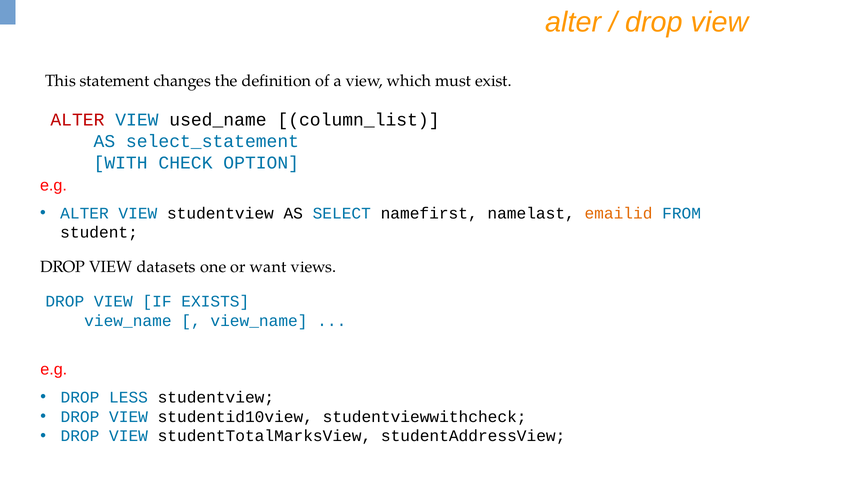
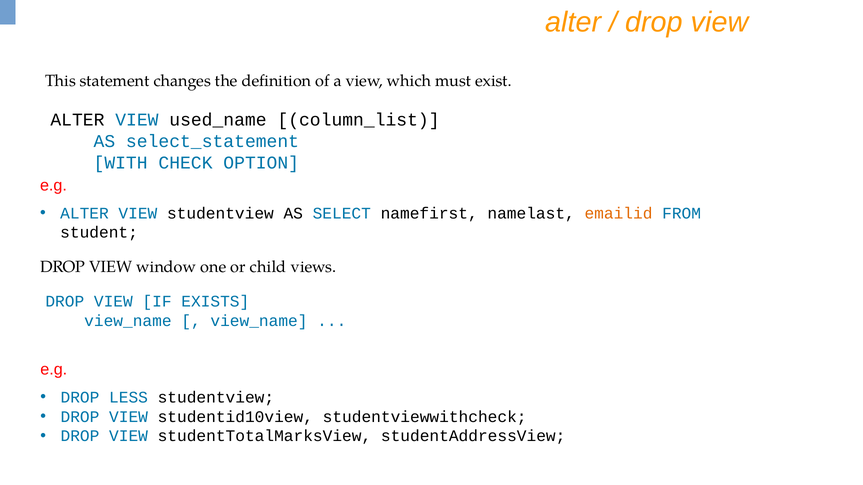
ALTER at (77, 120) colour: red -> black
datasets: datasets -> window
want: want -> child
